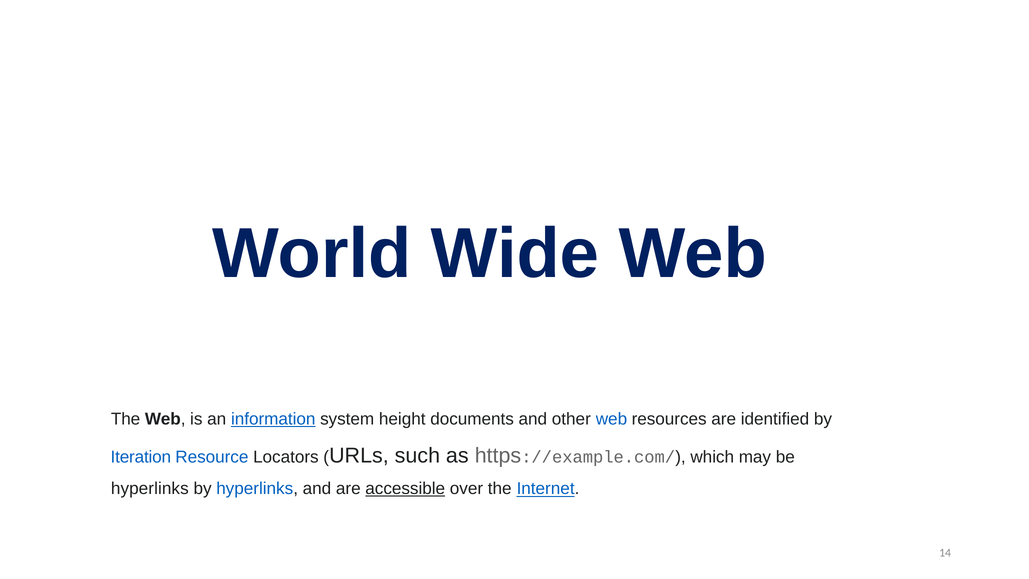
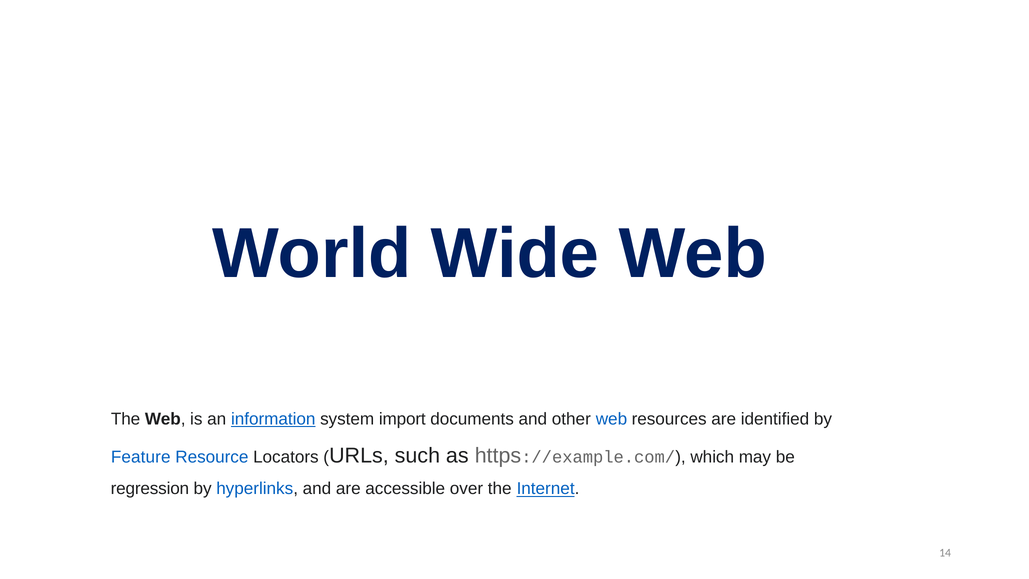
height: height -> import
Iteration: Iteration -> Feature
hyperlinks at (150, 489): hyperlinks -> regression
accessible underline: present -> none
